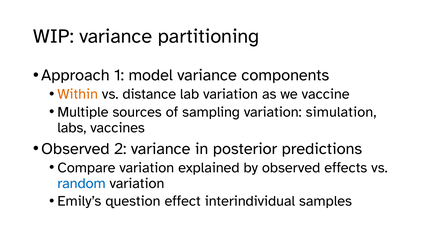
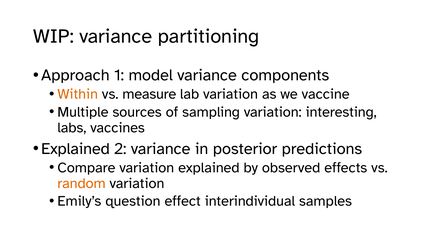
distance: distance -> measure
simulation: simulation -> interesting
Observed at (75, 148): Observed -> Explained
random colour: blue -> orange
